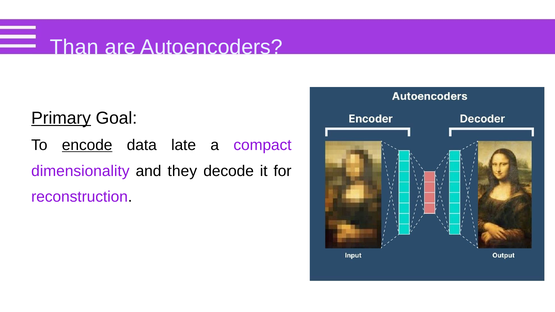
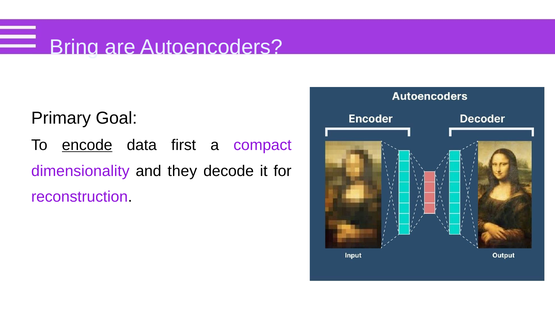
Than: Than -> Bring
Primary underline: present -> none
late: late -> first
